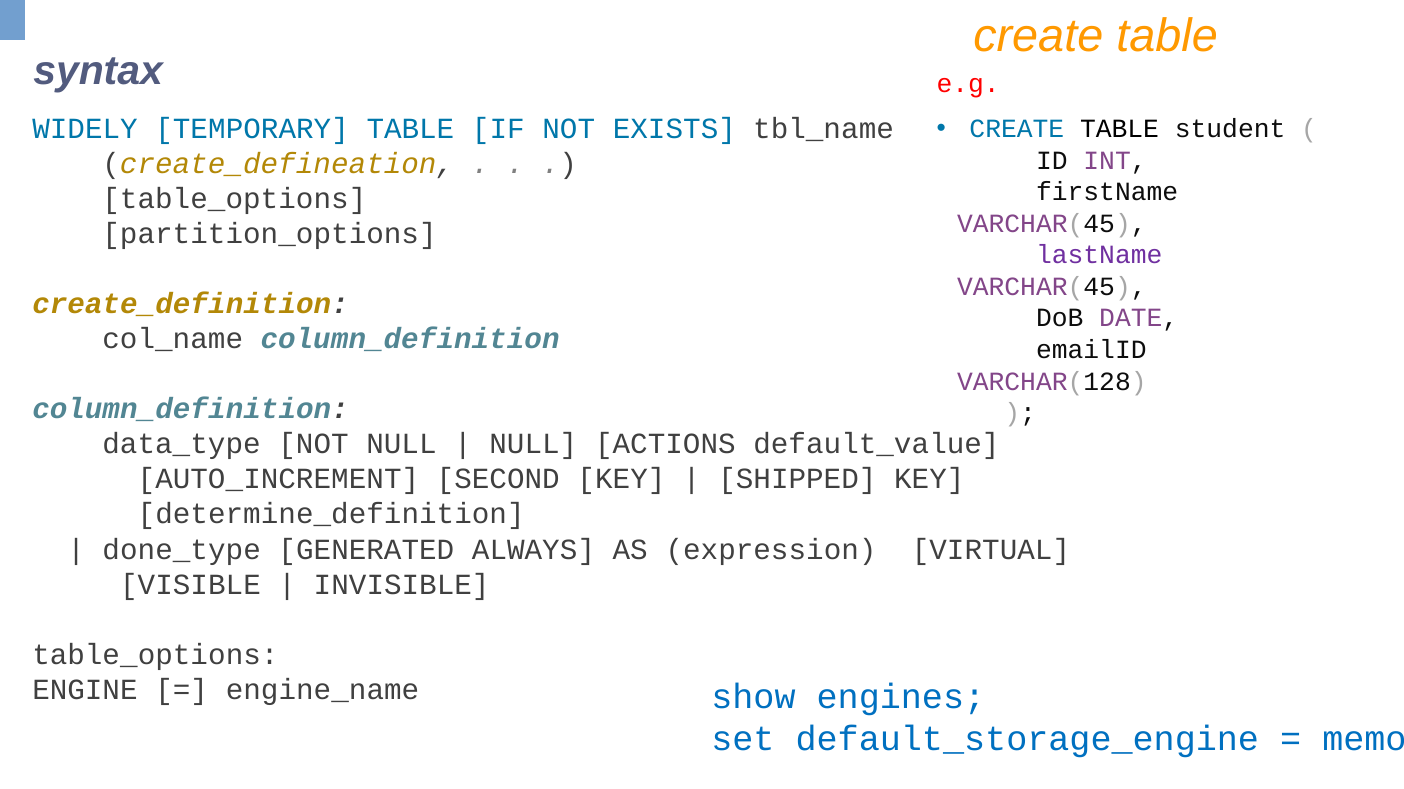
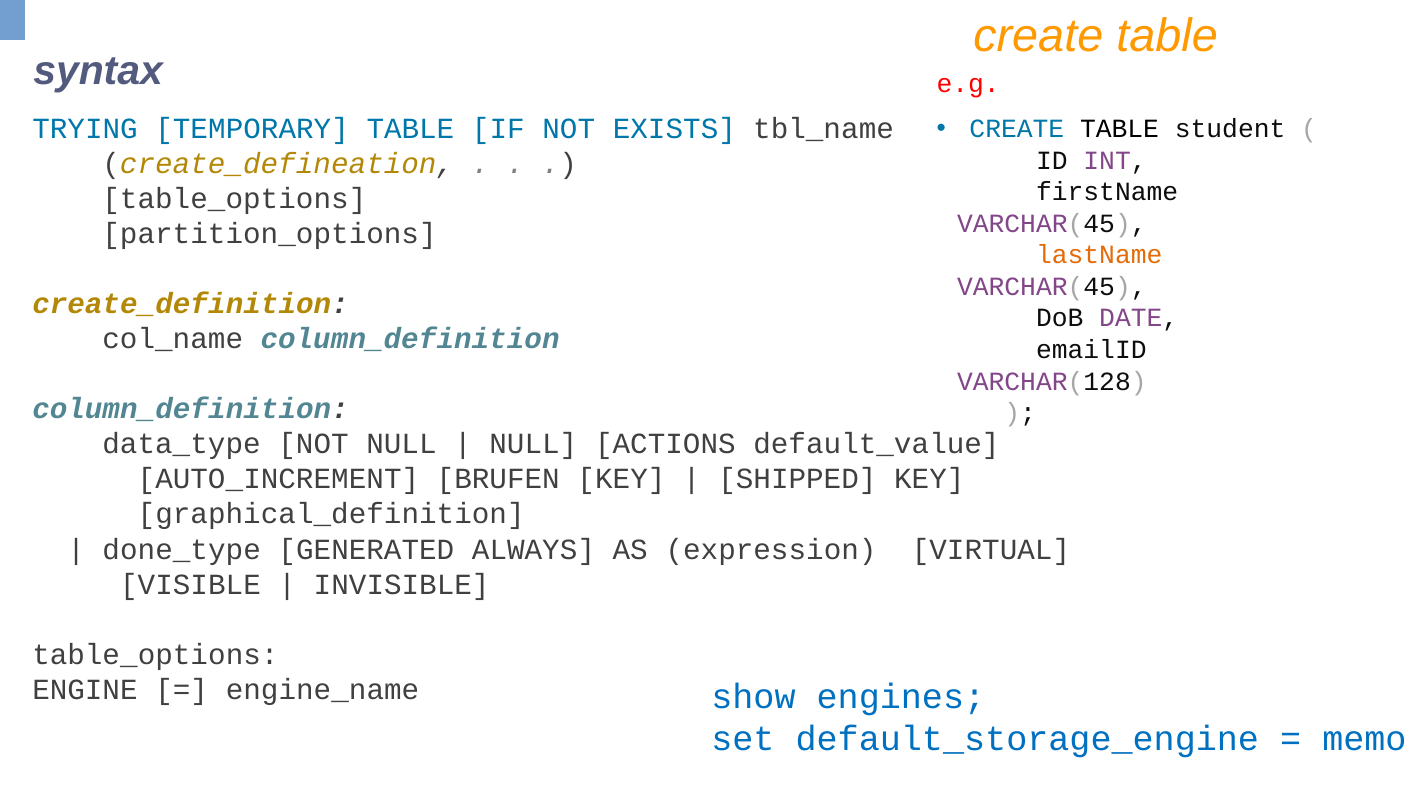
WIDELY: WIDELY -> TRYING
lastName colour: purple -> orange
SECOND: SECOND -> BRUFEN
determine_definition: determine_definition -> graphical_definition
